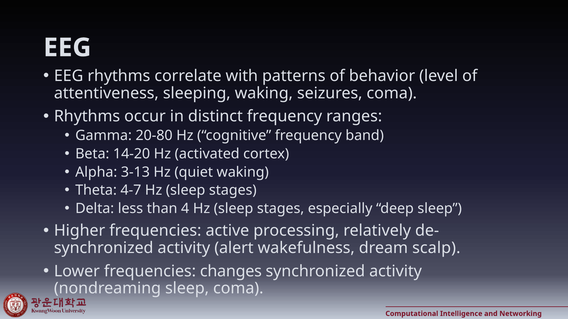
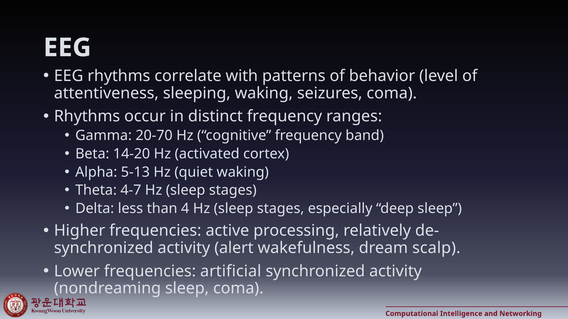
20-80: 20-80 -> 20-70
3-13: 3-13 -> 5-13
changes: changes -> artificial
